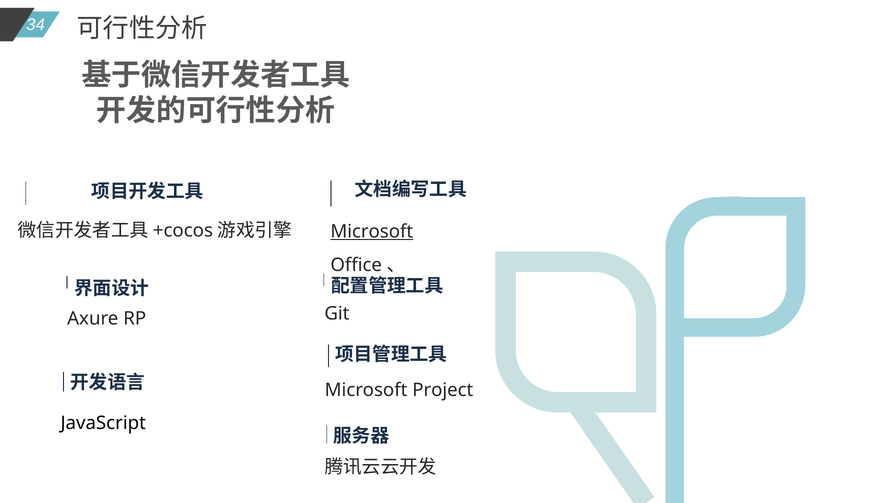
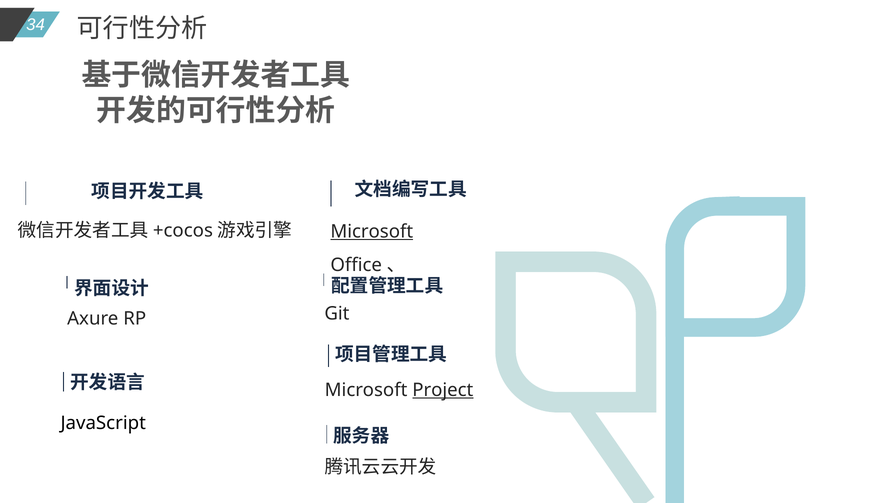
Project underline: none -> present
